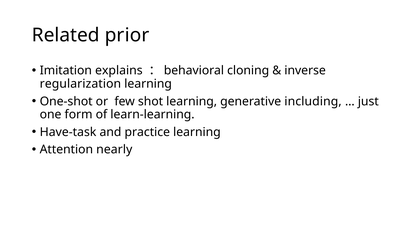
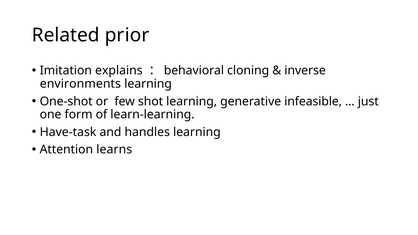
regularization: regularization -> environments
including: including -> infeasible
practice: practice -> handles
nearly: nearly -> learns
